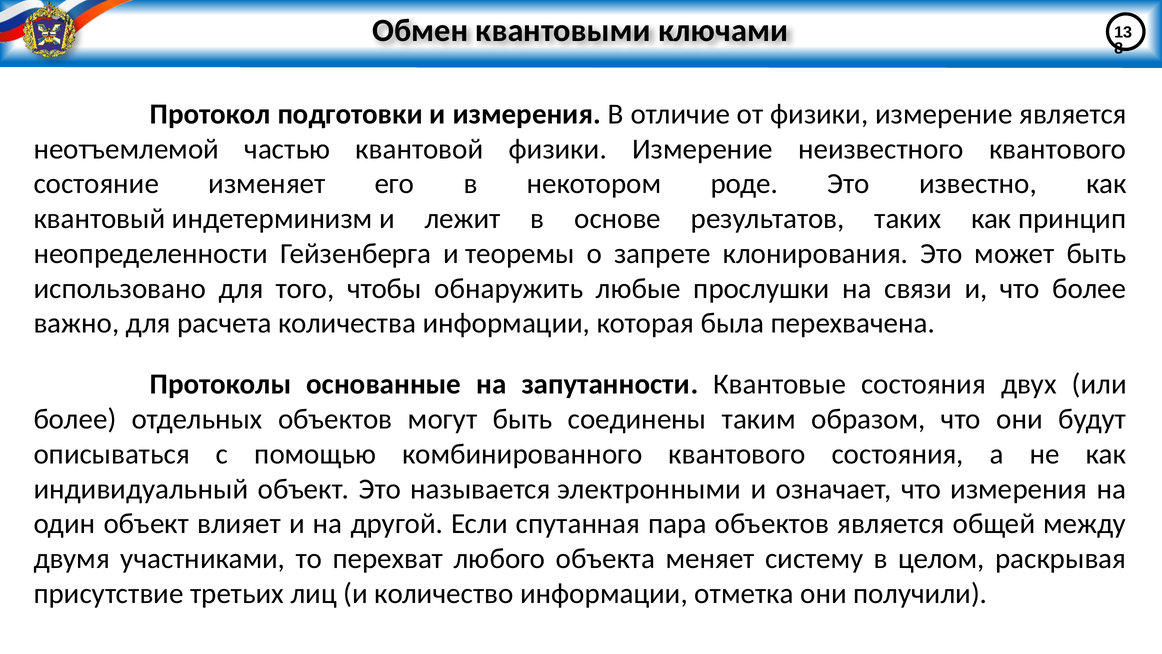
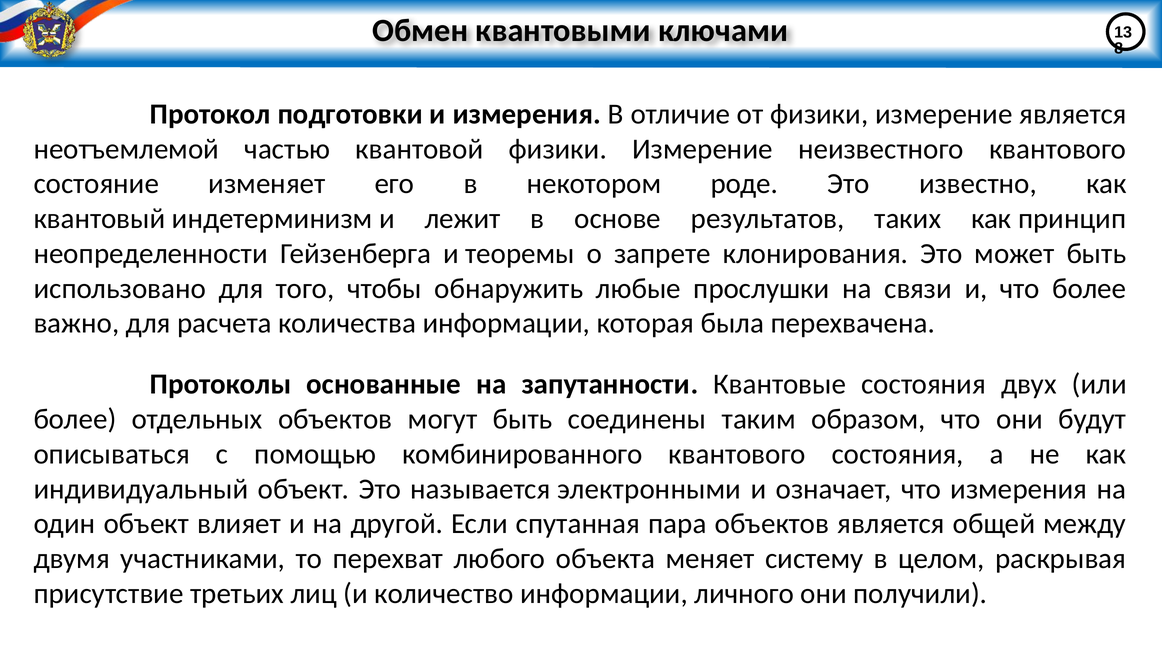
отметка: отметка -> личного
